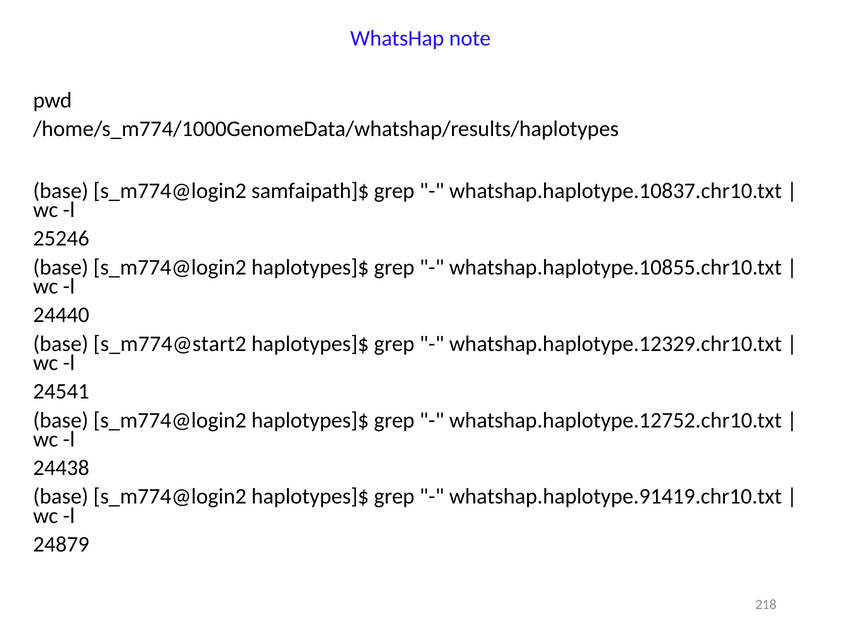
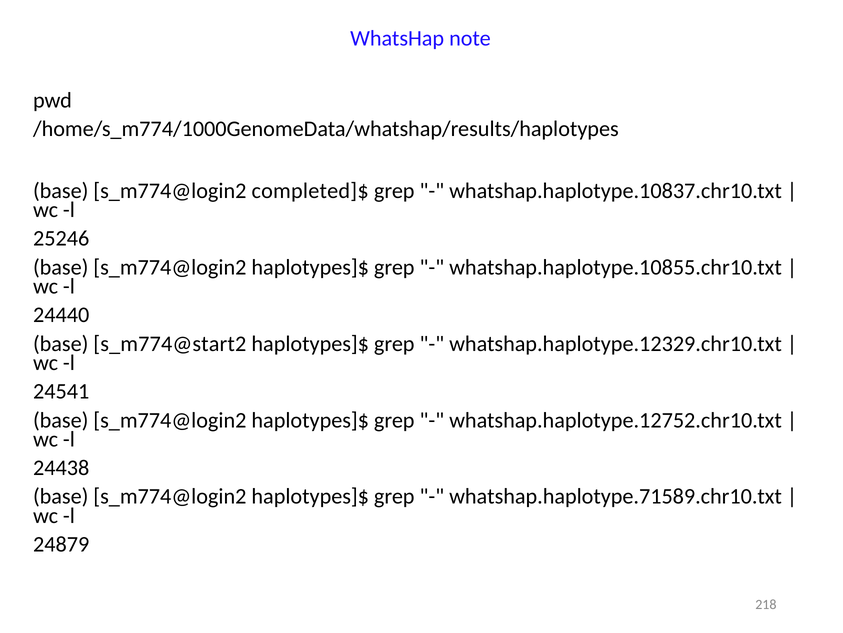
samfaipath]$: samfaipath]$ -> completed]$
whatshap.haplotype.91419.chr10.txt: whatshap.haplotype.91419.chr10.txt -> whatshap.haplotype.71589.chr10.txt
